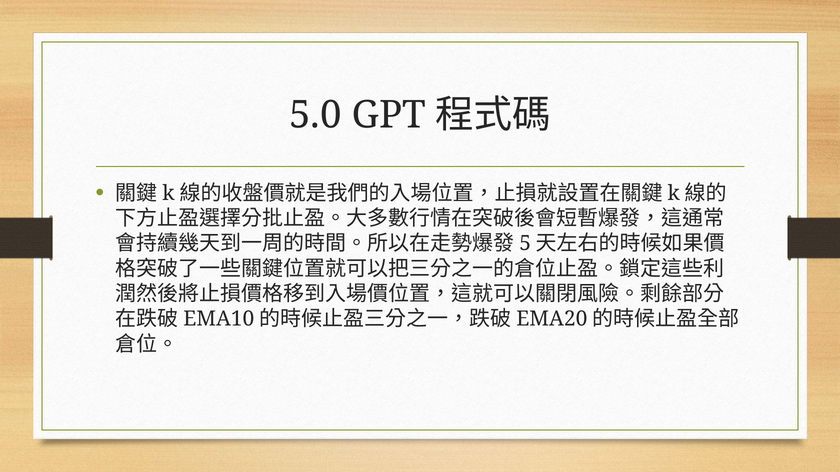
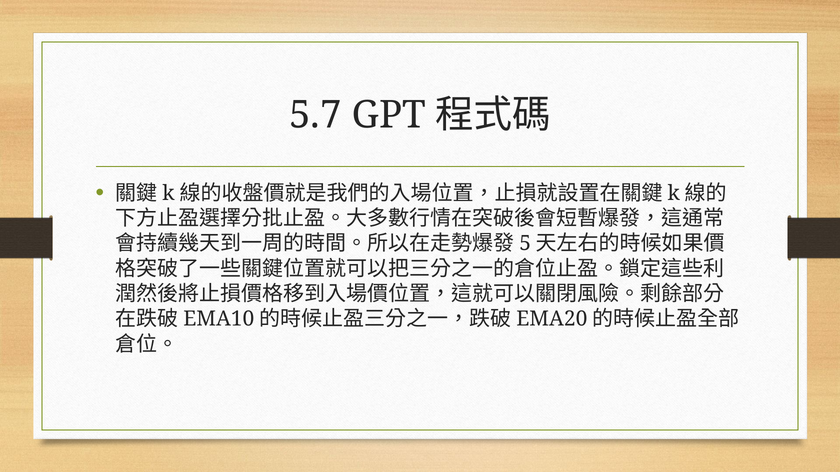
5.0: 5.0 -> 5.7
